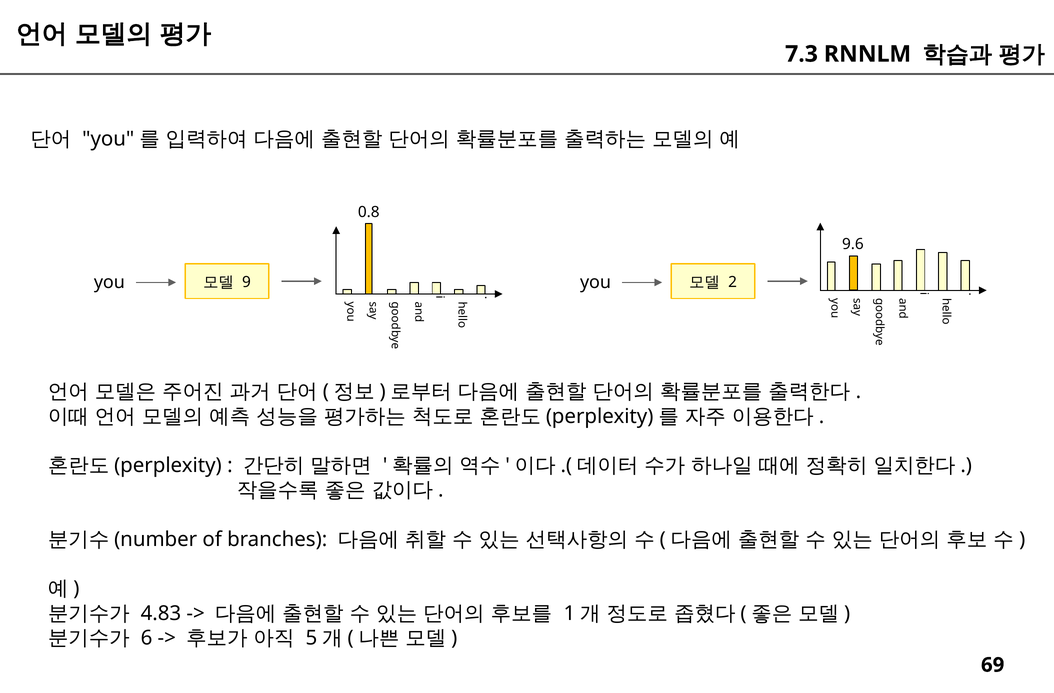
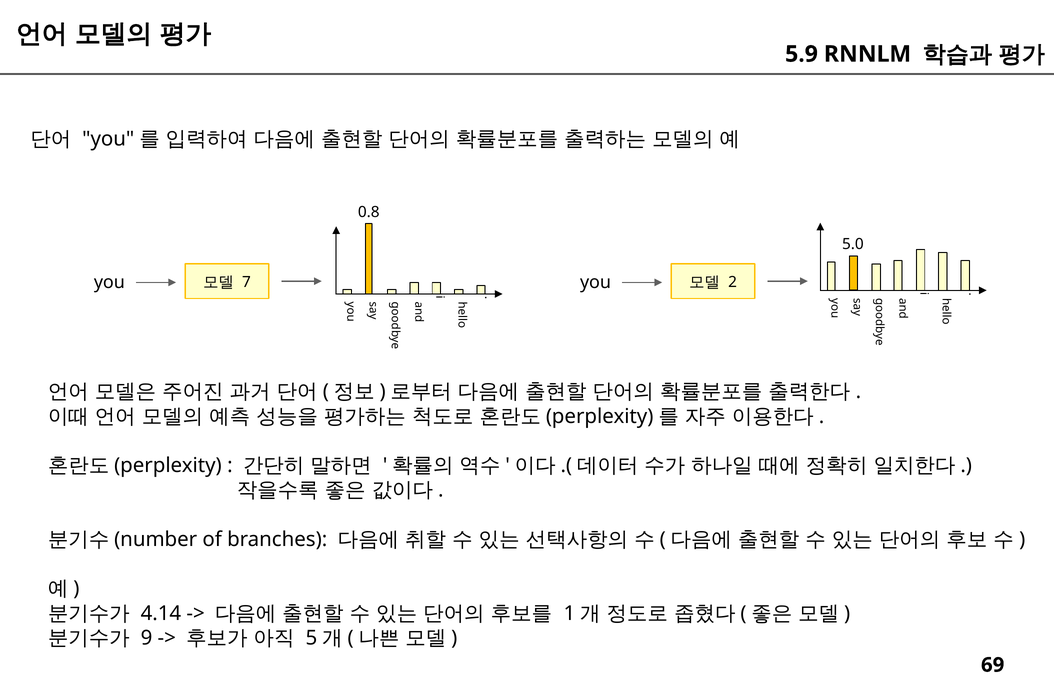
7.3: 7.3 -> 5.9
9.6: 9.6 -> 5.0
9: 9 -> 7
4.83: 4.83 -> 4.14
6: 6 -> 9
